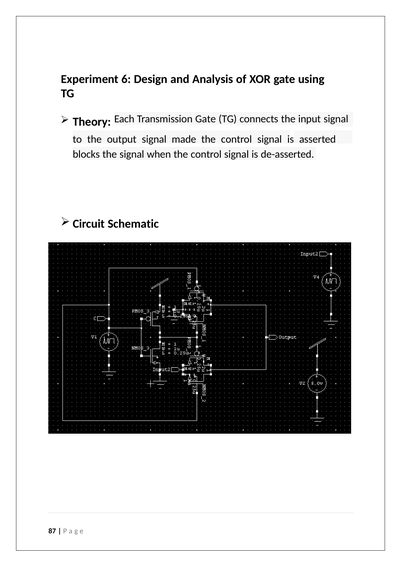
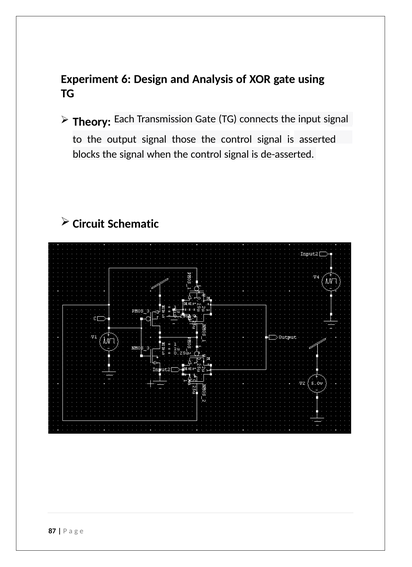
made: made -> those
